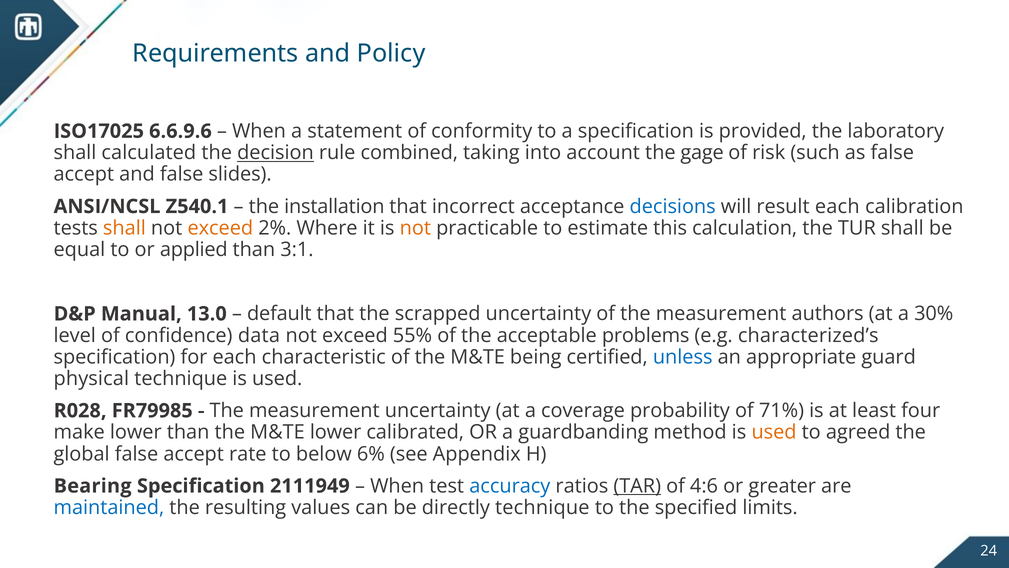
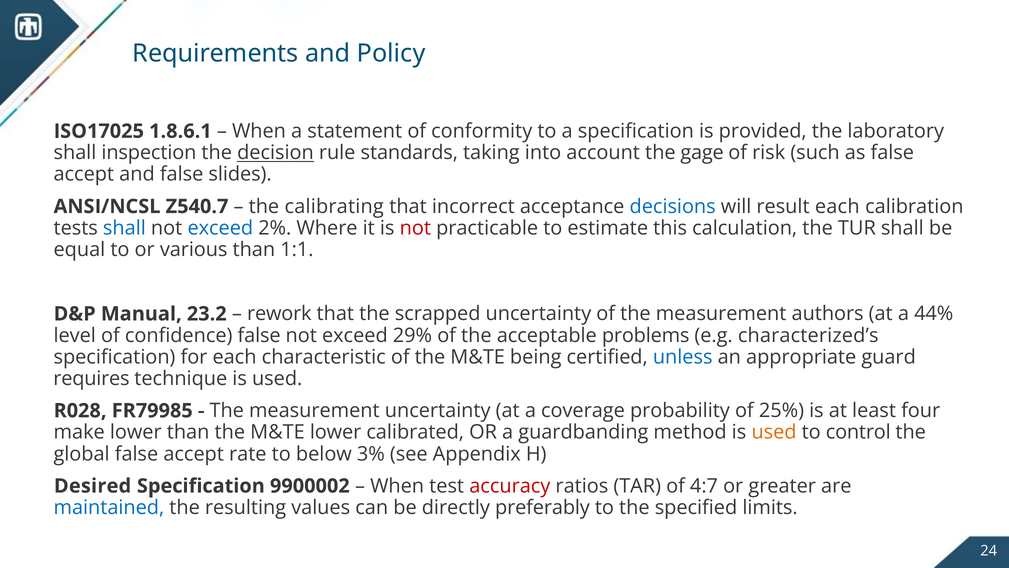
6.6.9.6: 6.6.9.6 -> 1.8.6.1
calculated: calculated -> inspection
combined: combined -> standards
Z540.1: Z540.1 -> Z540.7
installation: installation -> calibrating
shall at (124, 228) colour: orange -> blue
exceed at (220, 228) colour: orange -> blue
not at (415, 228) colour: orange -> red
applied: applied -> various
3:1: 3:1 -> 1:1
13.0: 13.0 -> 23.2
default: default -> rework
30%: 30% -> 44%
confidence data: data -> false
55%: 55% -> 29%
physical: physical -> requires
71%: 71% -> 25%
agreed: agreed -> control
6%: 6% -> 3%
Bearing: Bearing -> Desired
2111949: 2111949 -> 9900002
accuracy colour: blue -> red
TAR underline: present -> none
4:6: 4:6 -> 4:7
directly technique: technique -> preferably
